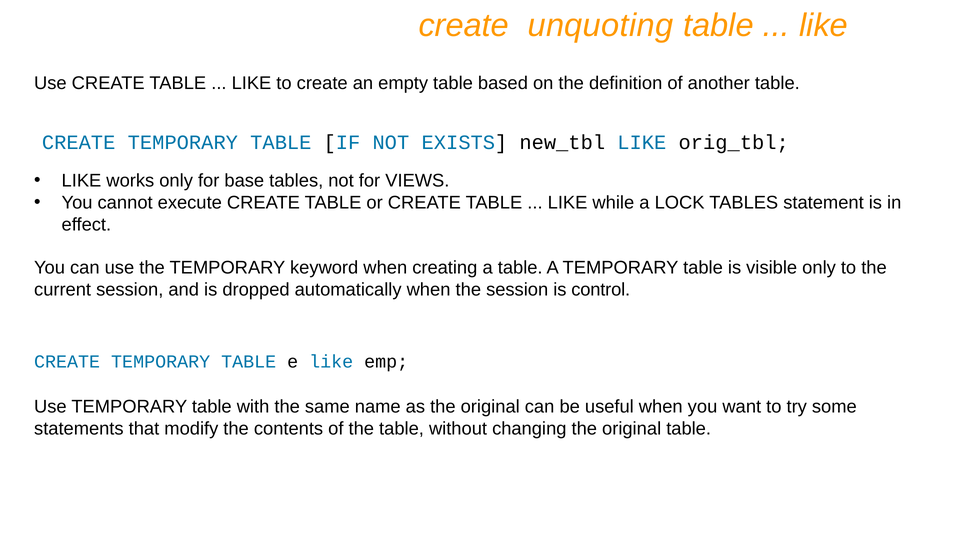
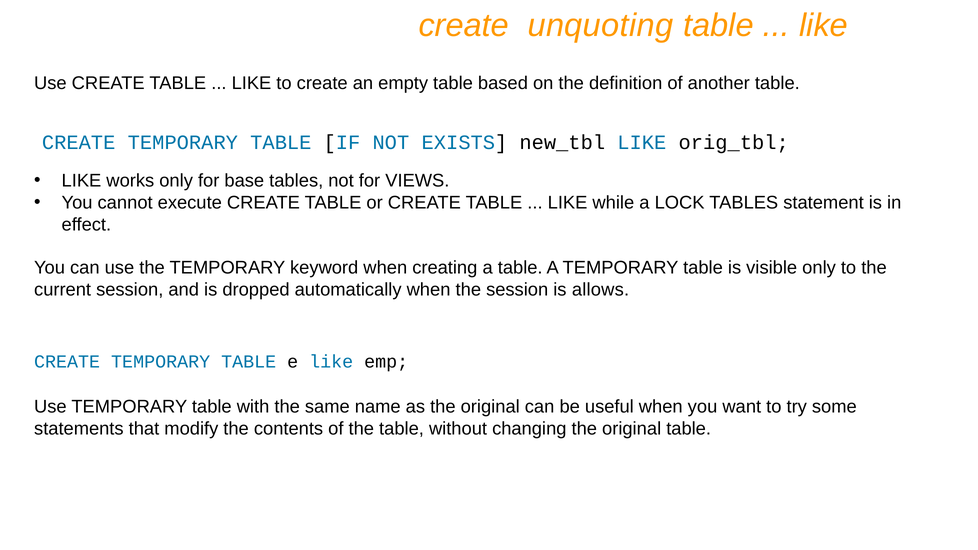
control: control -> allows
